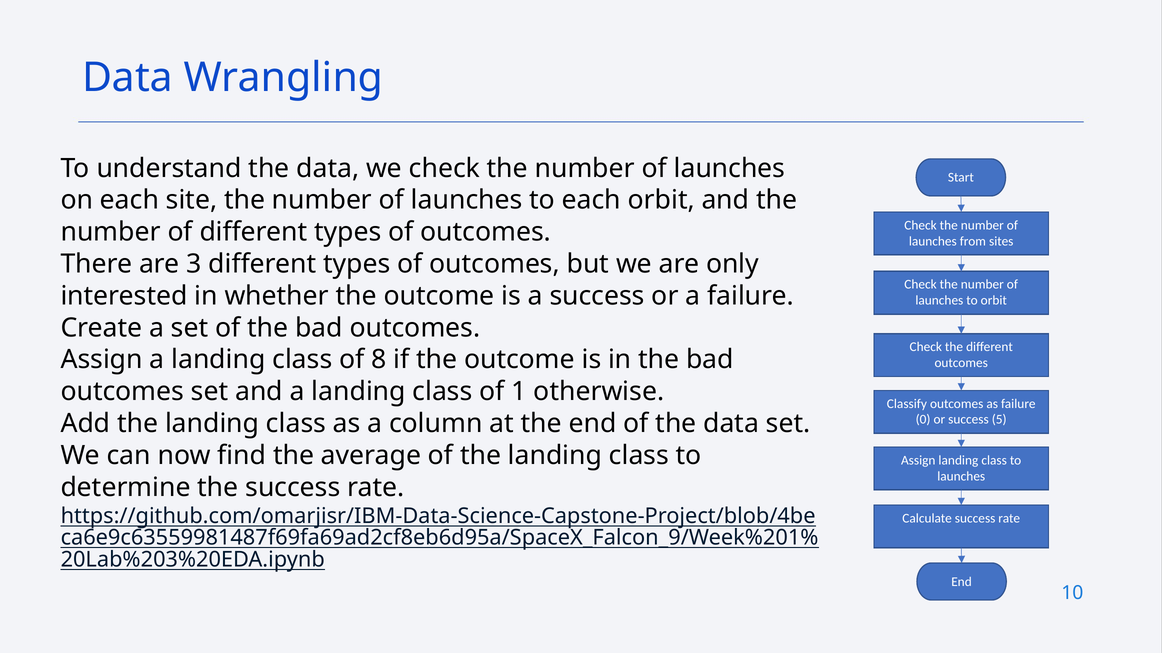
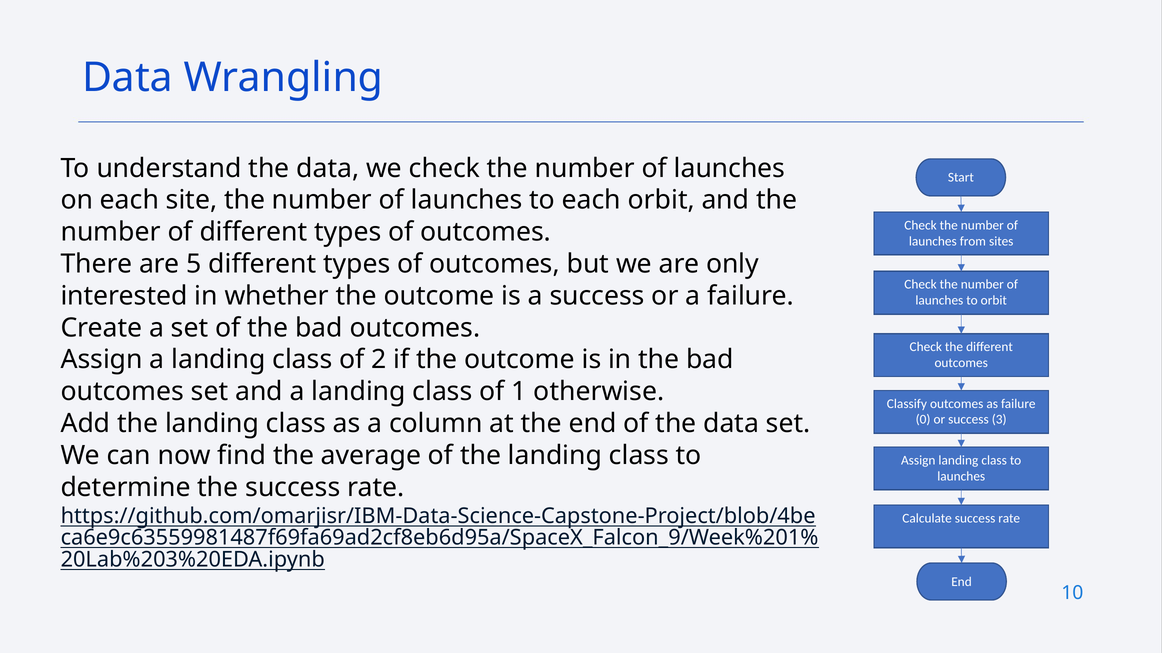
3: 3 -> 5
8: 8 -> 2
5: 5 -> 3
